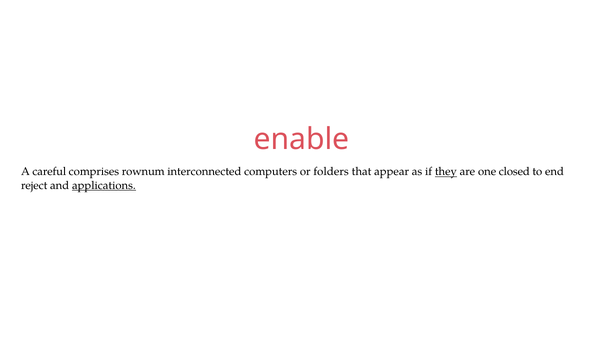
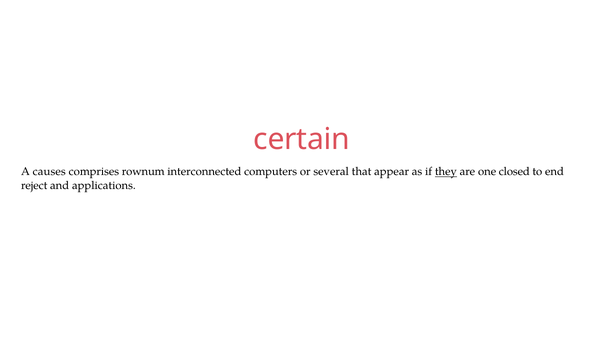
enable: enable -> certain
careful: careful -> causes
folders: folders -> several
applications underline: present -> none
